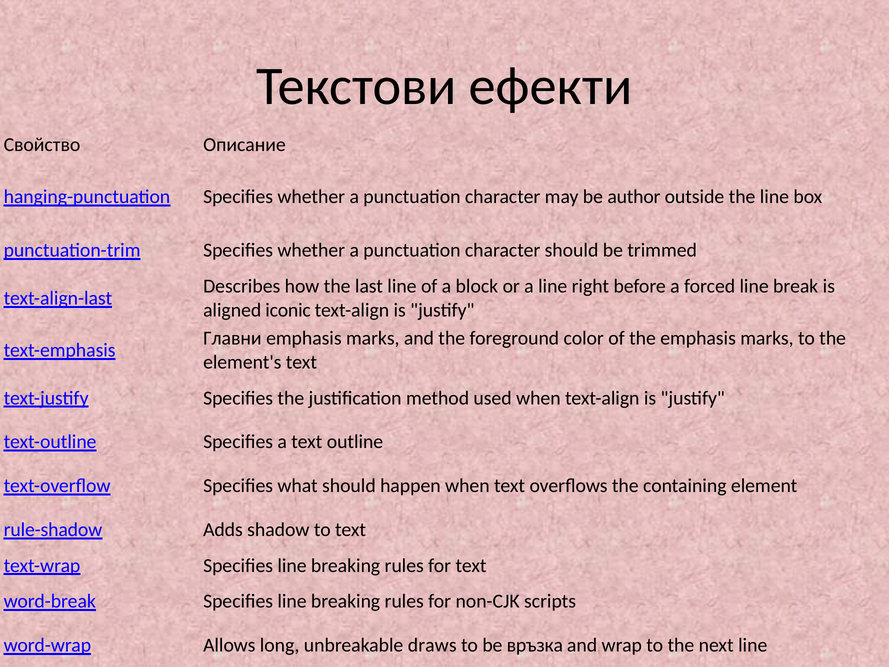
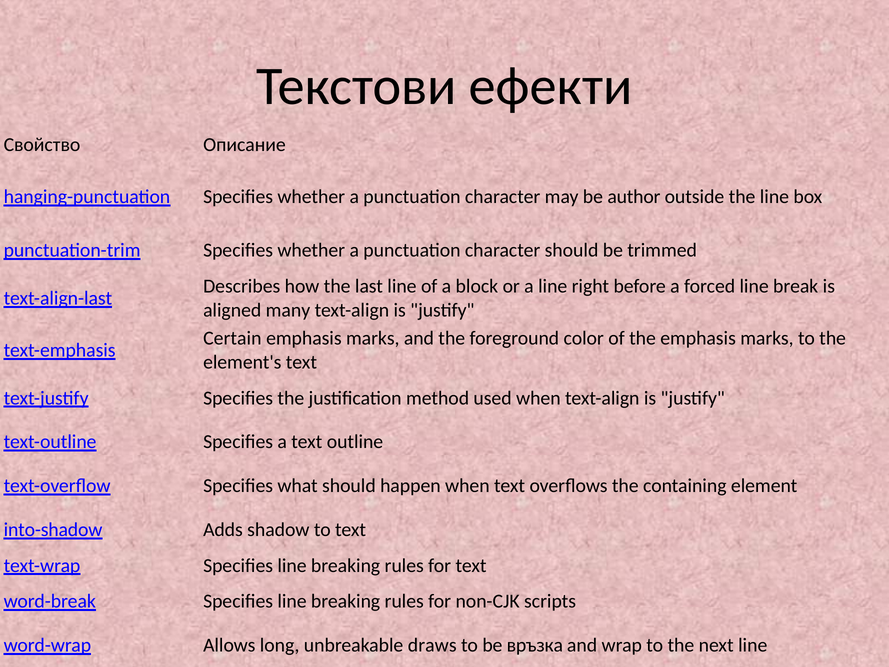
iconic: iconic -> many
Главни: Главни -> Certain
rule-shadow: rule-shadow -> into-shadow
